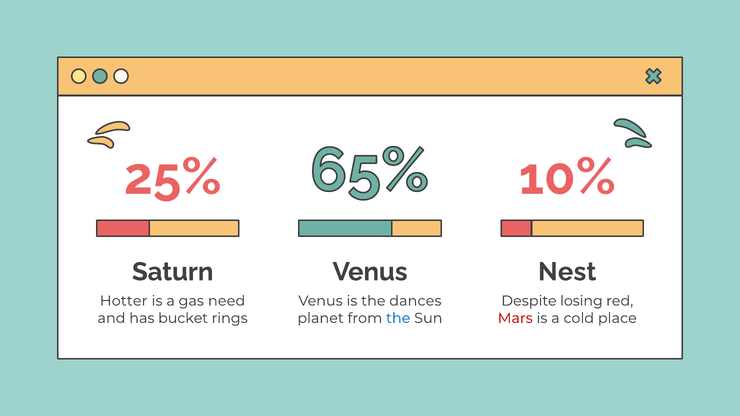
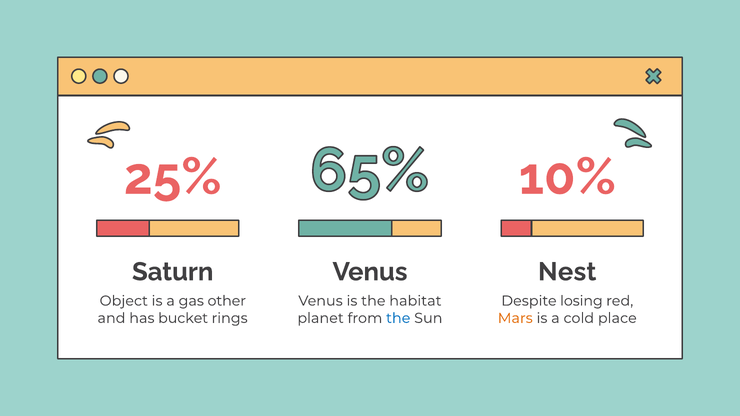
Hotter: Hotter -> Object
need: need -> other
dances: dances -> habitat
Mars colour: red -> orange
